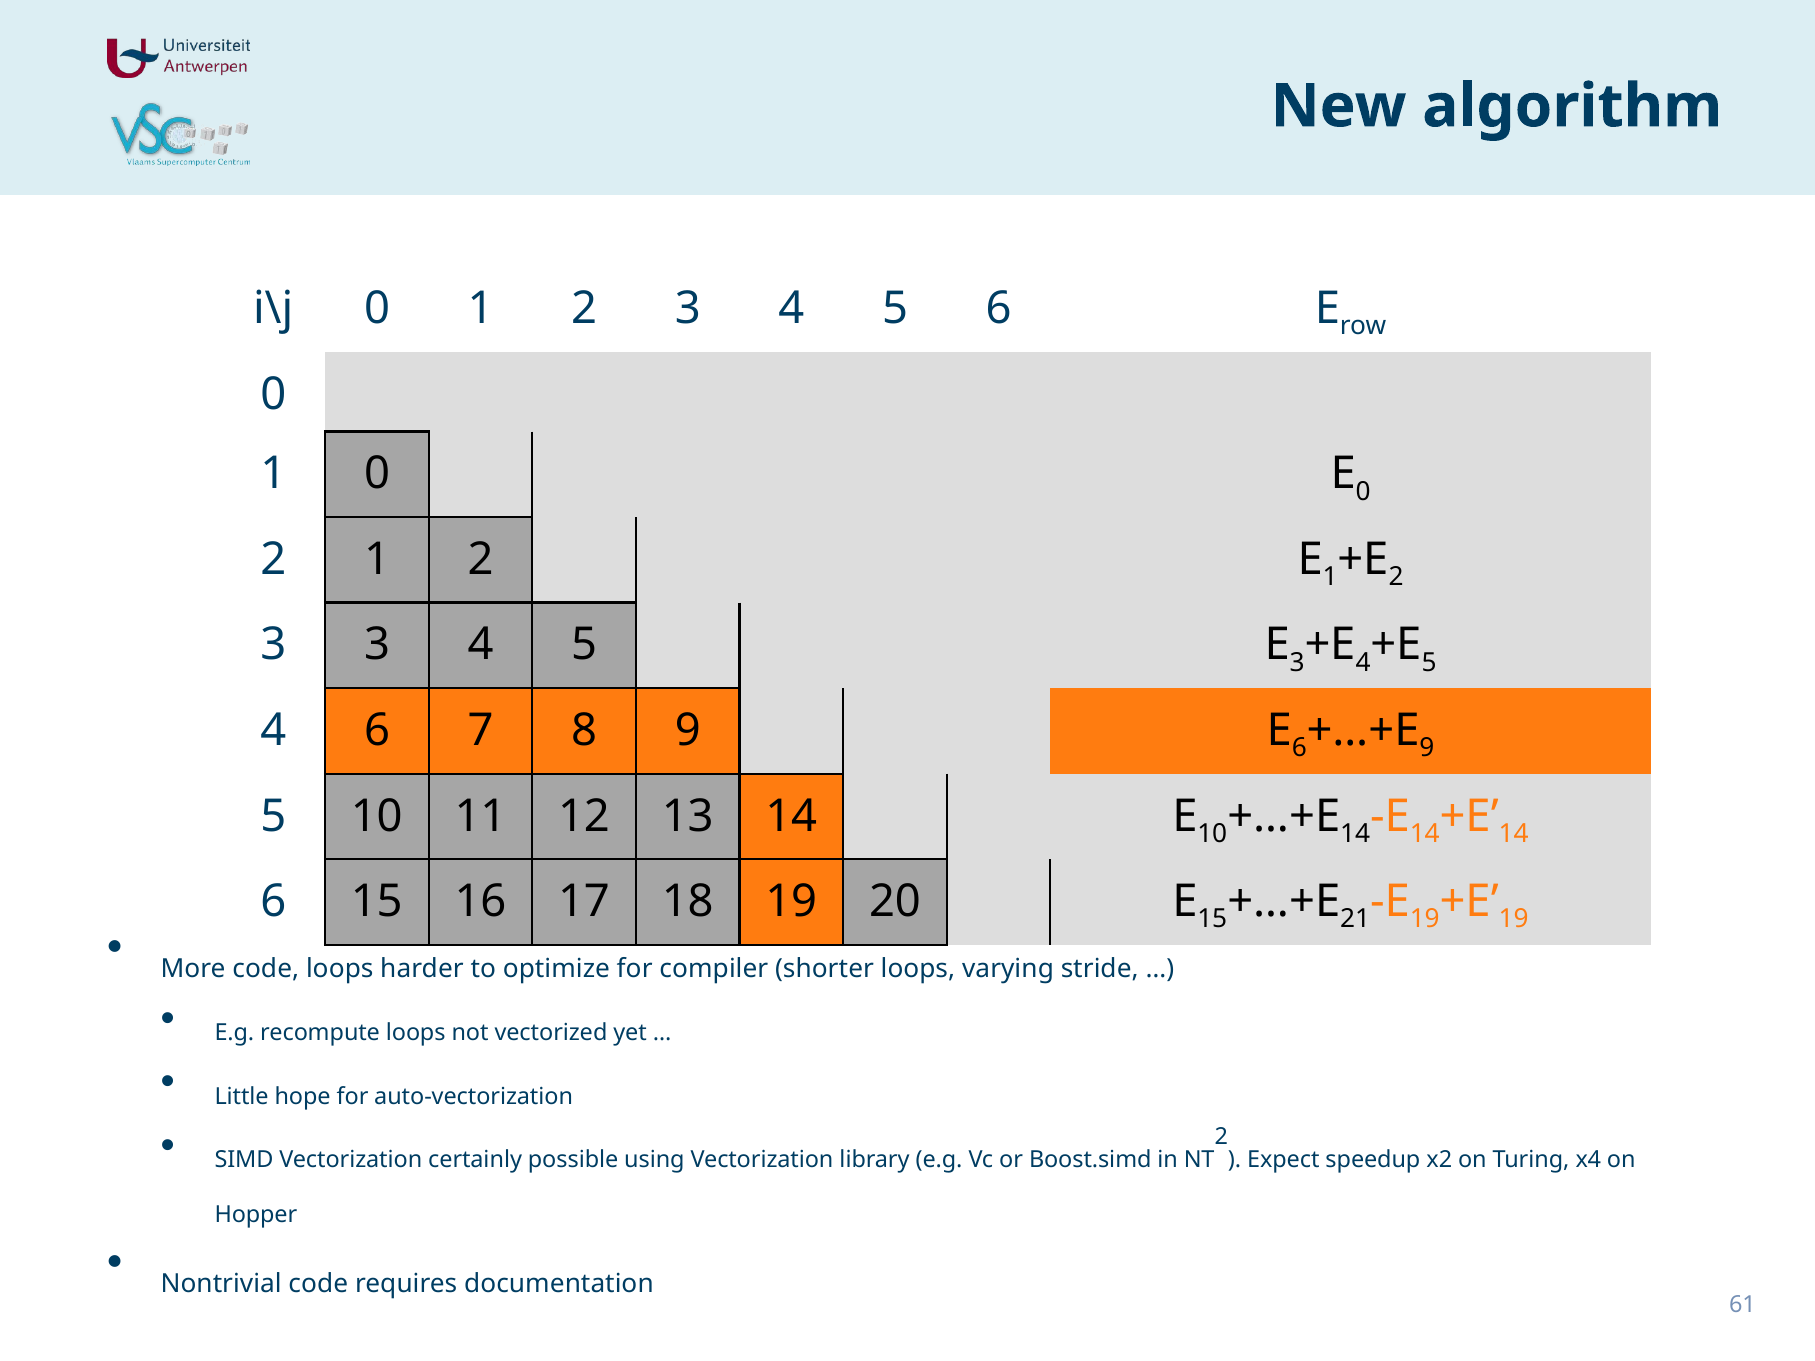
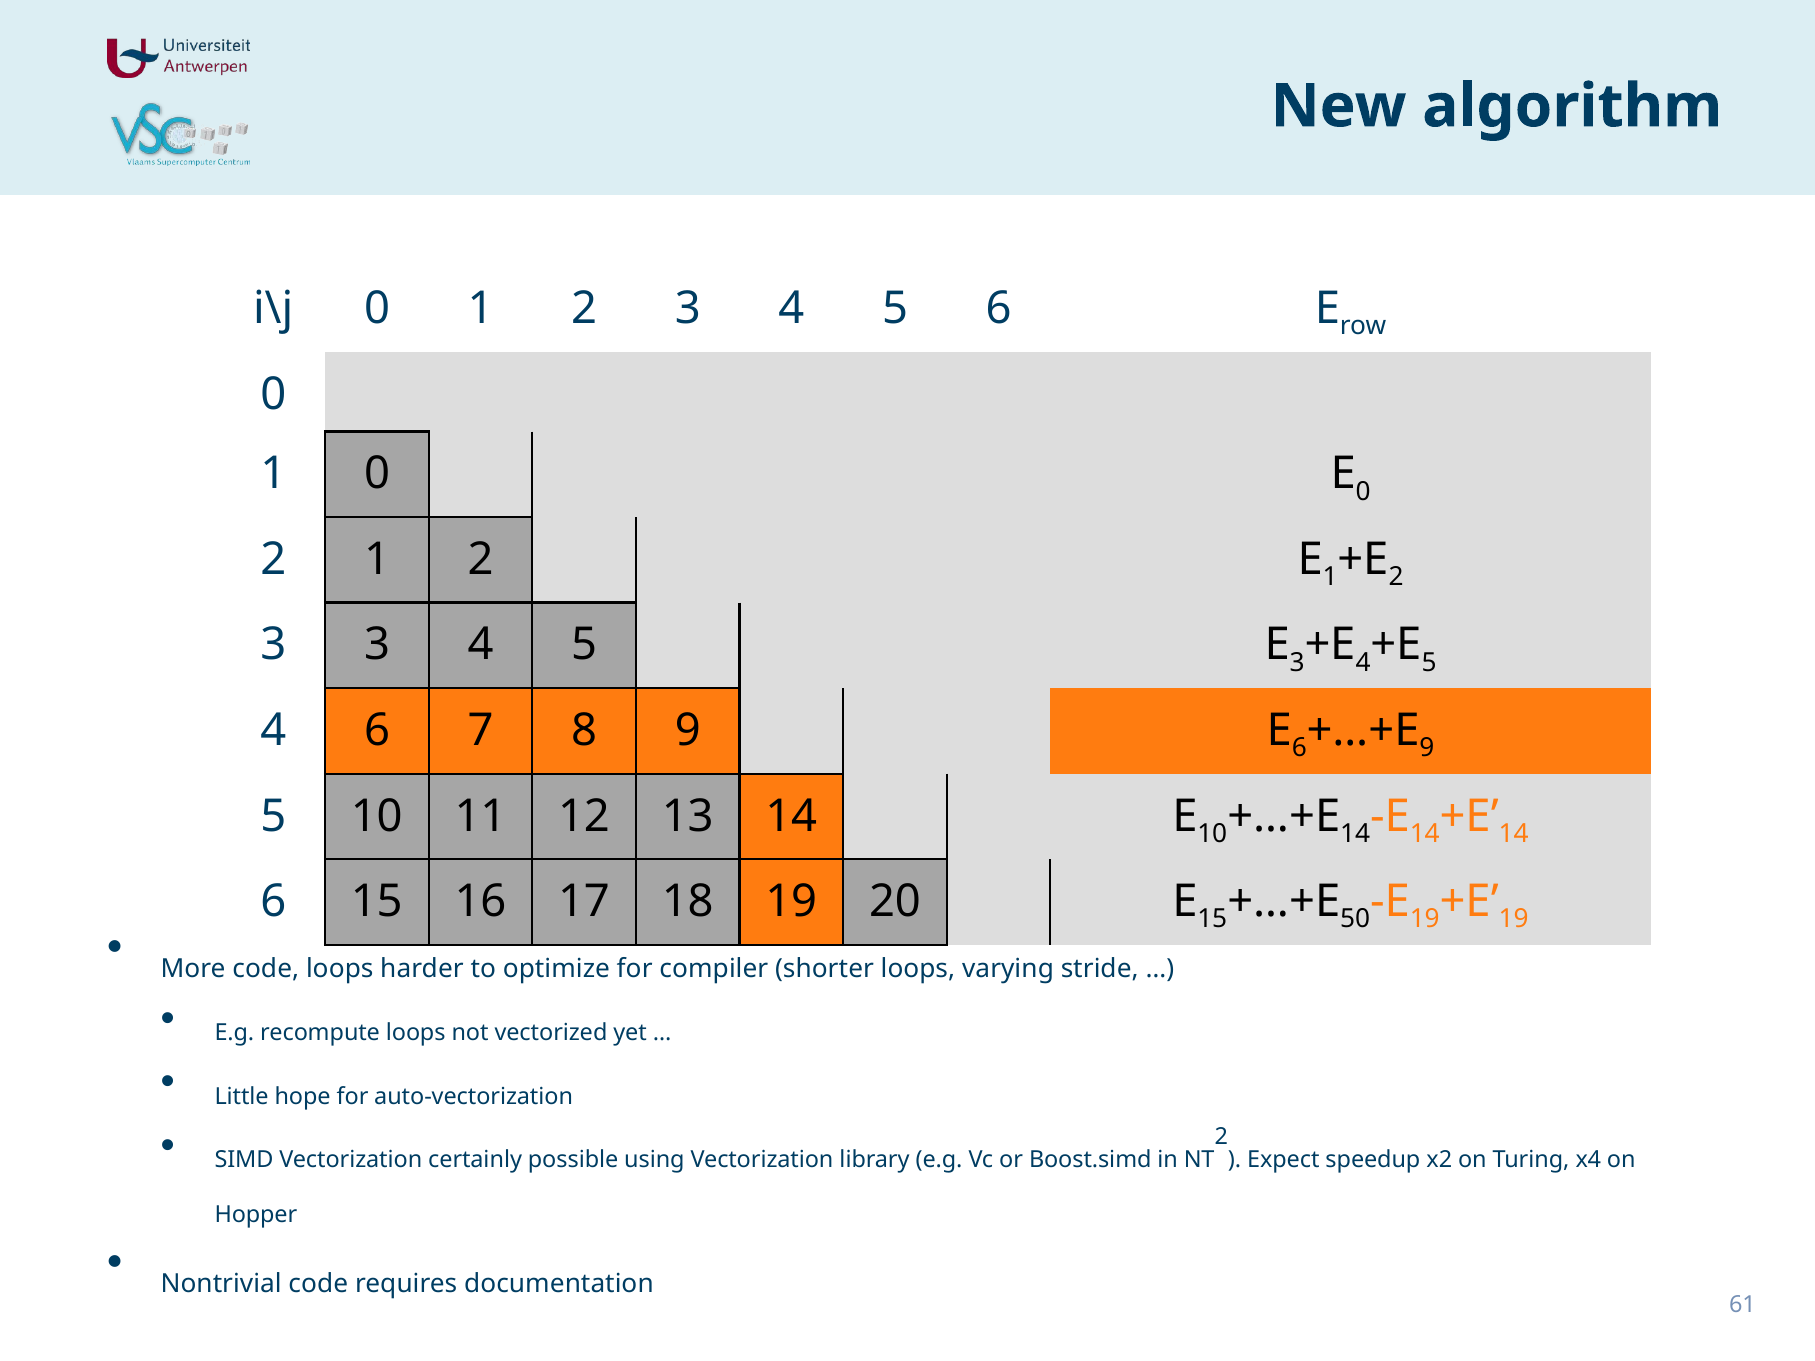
21: 21 -> 50
